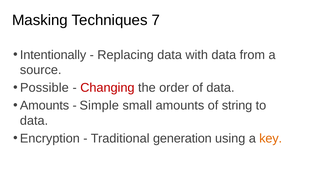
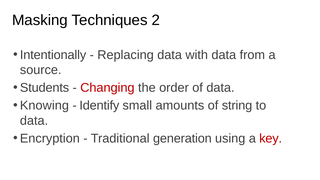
7: 7 -> 2
Possible: Possible -> Students
Amounts at (45, 105): Amounts -> Knowing
Simple: Simple -> Identify
key colour: orange -> red
